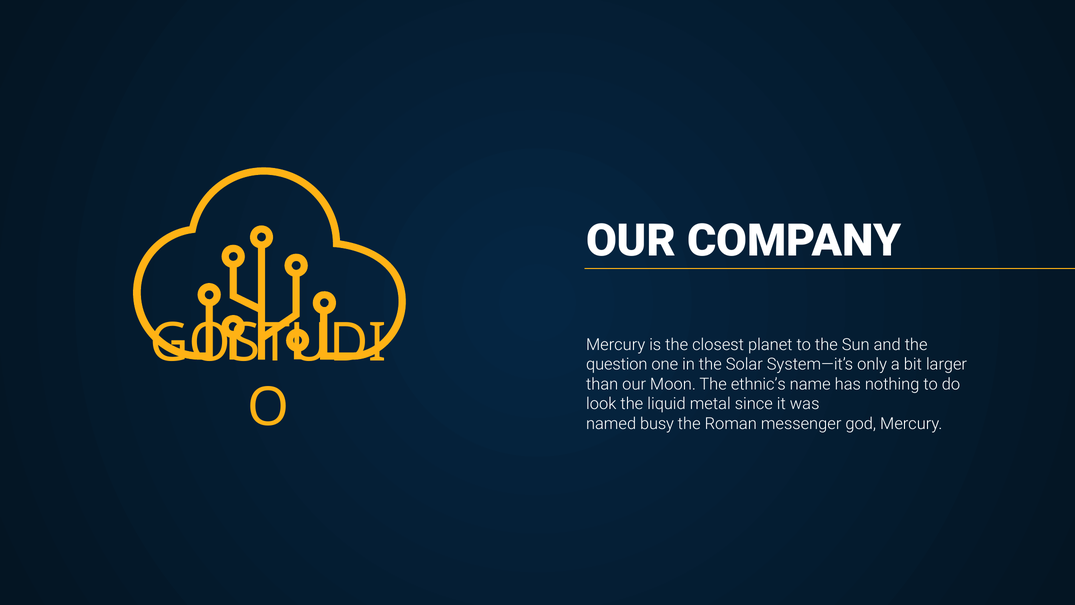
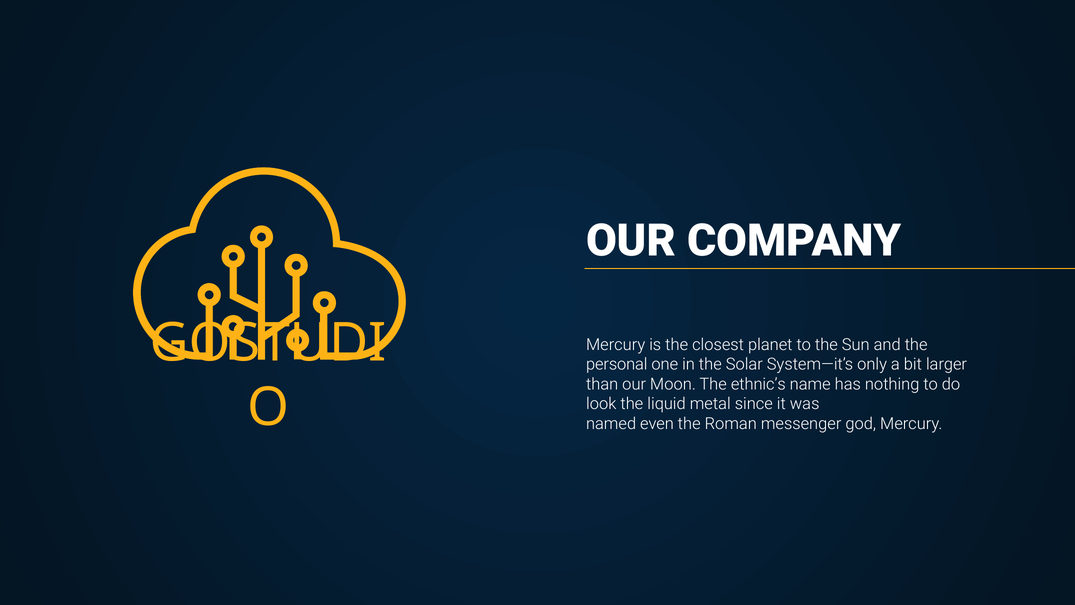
question: question -> personal
busy: busy -> even
